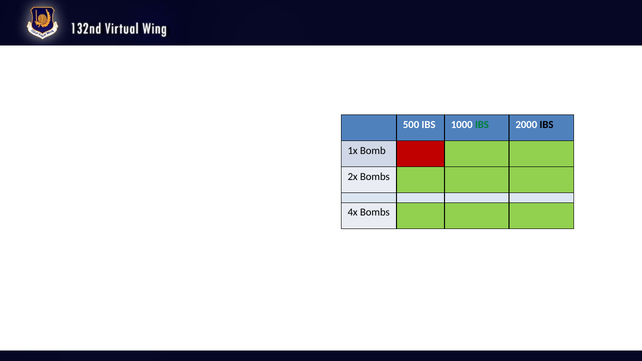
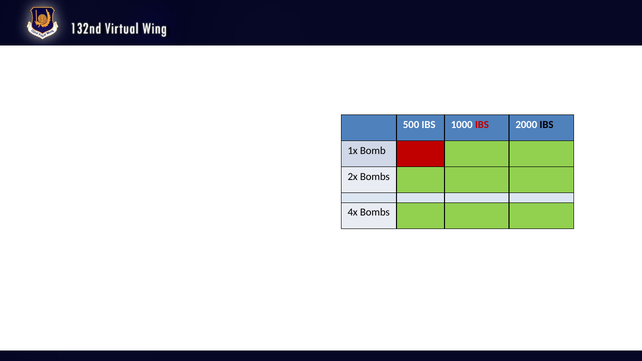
IBS at (482, 125) colour: green -> red
